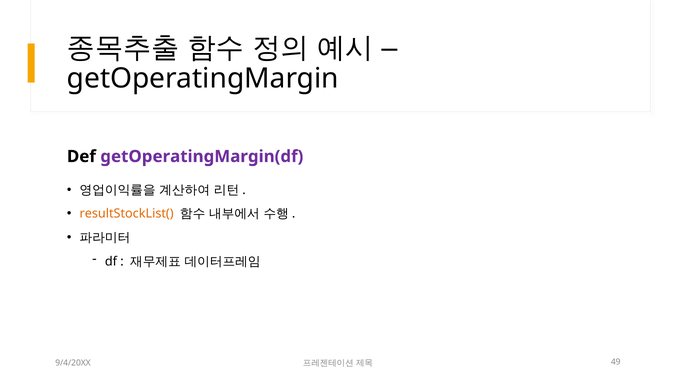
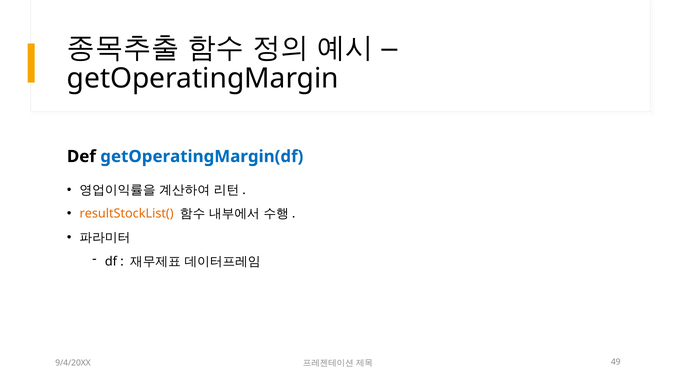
getOperatingMargin(df colour: purple -> blue
